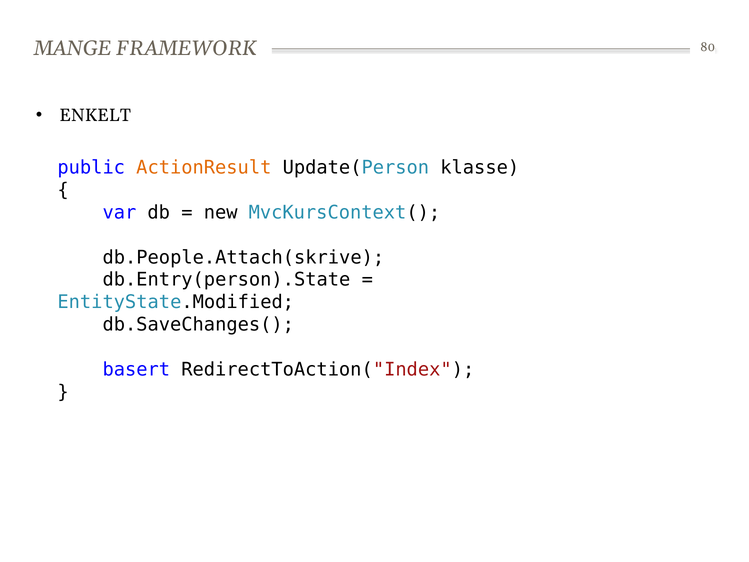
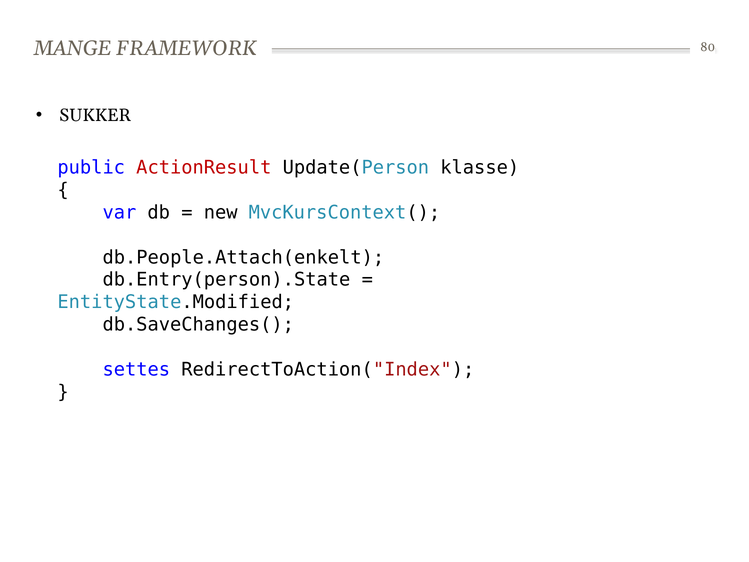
ENKELT: ENKELT -> SUKKER
ActionResult colour: orange -> red
db.People.Attach(skrive: db.People.Attach(skrive -> db.People.Attach(enkelt
basert: basert -> settes
